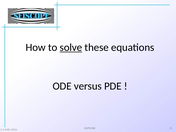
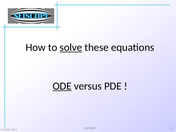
ODE underline: none -> present
